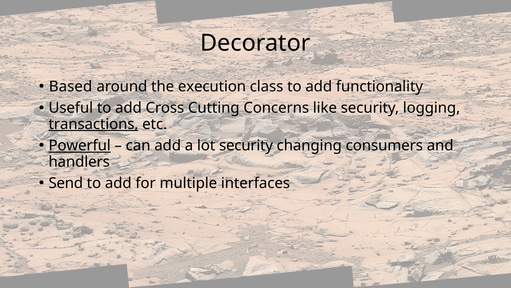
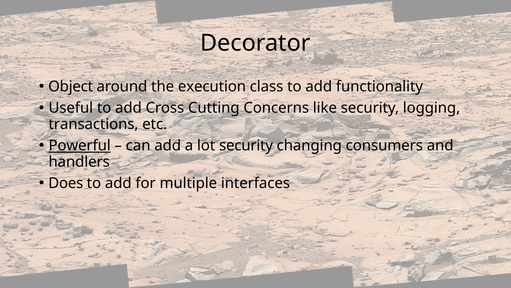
Based: Based -> Object
transactions underline: present -> none
Send: Send -> Does
